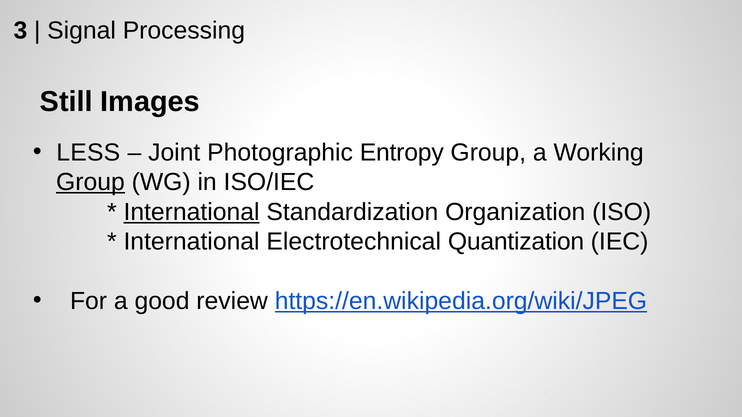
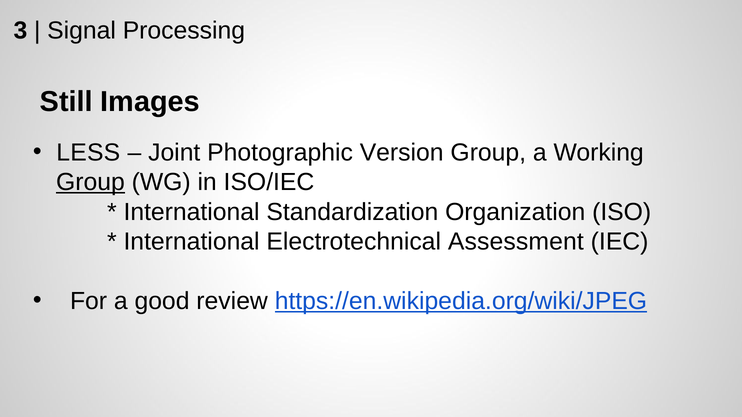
Entropy: Entropy -> Version
International at (192, 212) underline: present -> none
Quantization: Quantization -> Assessment
